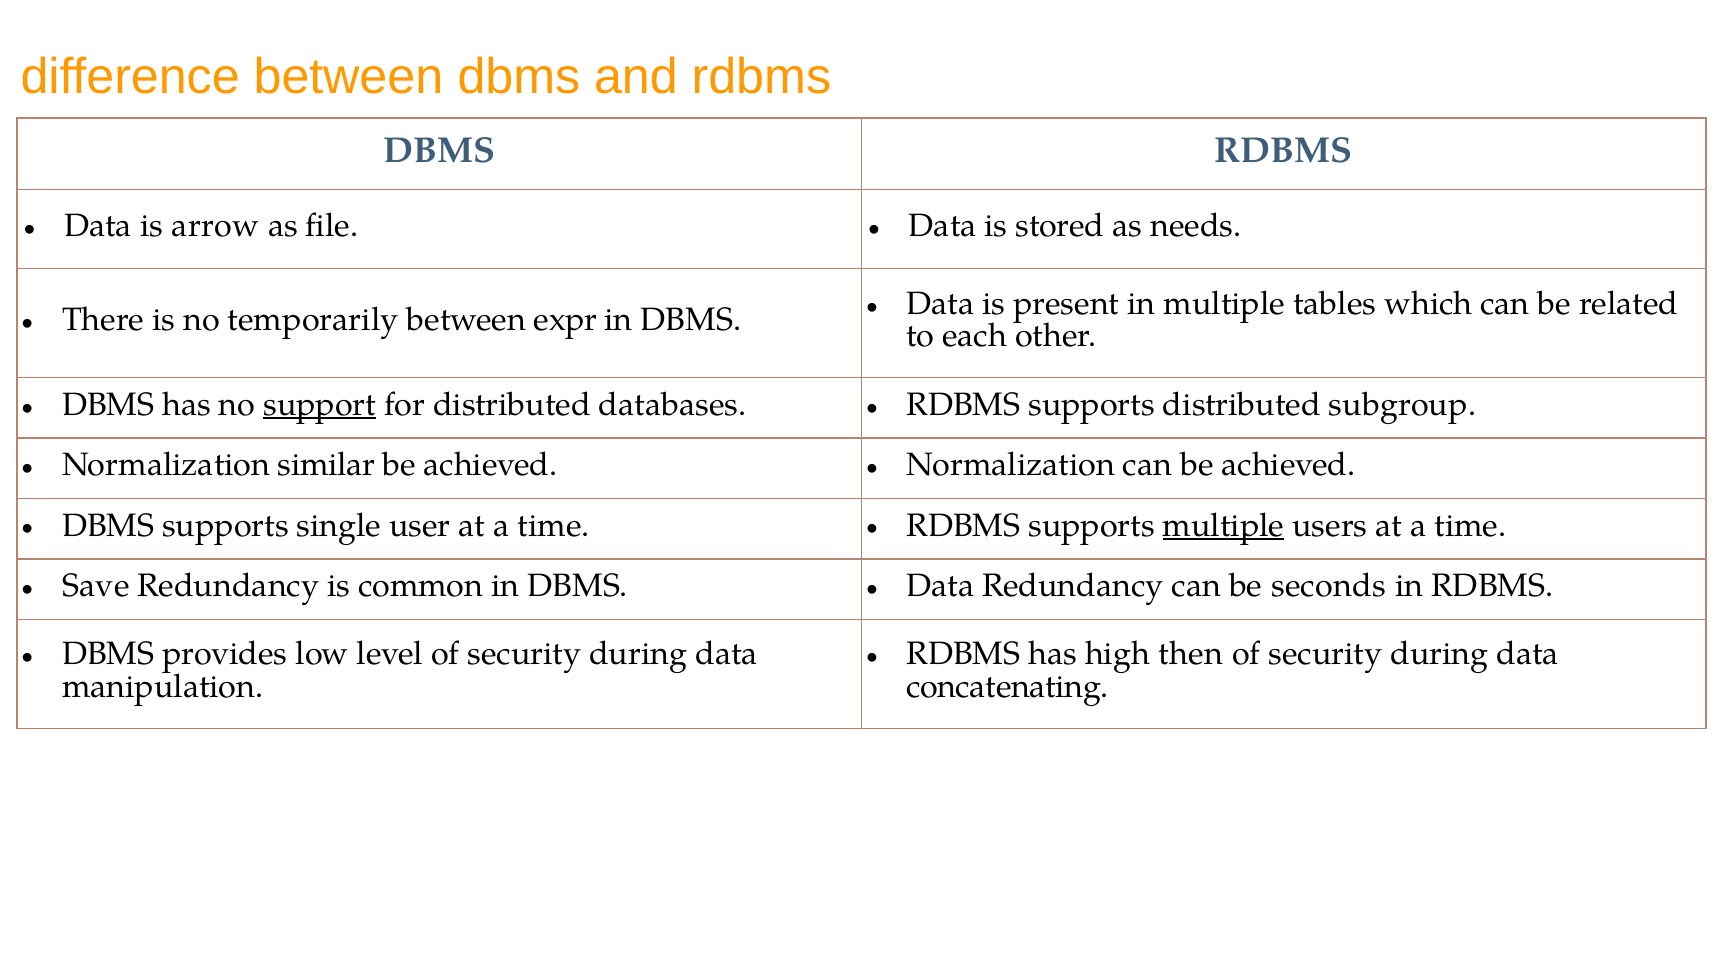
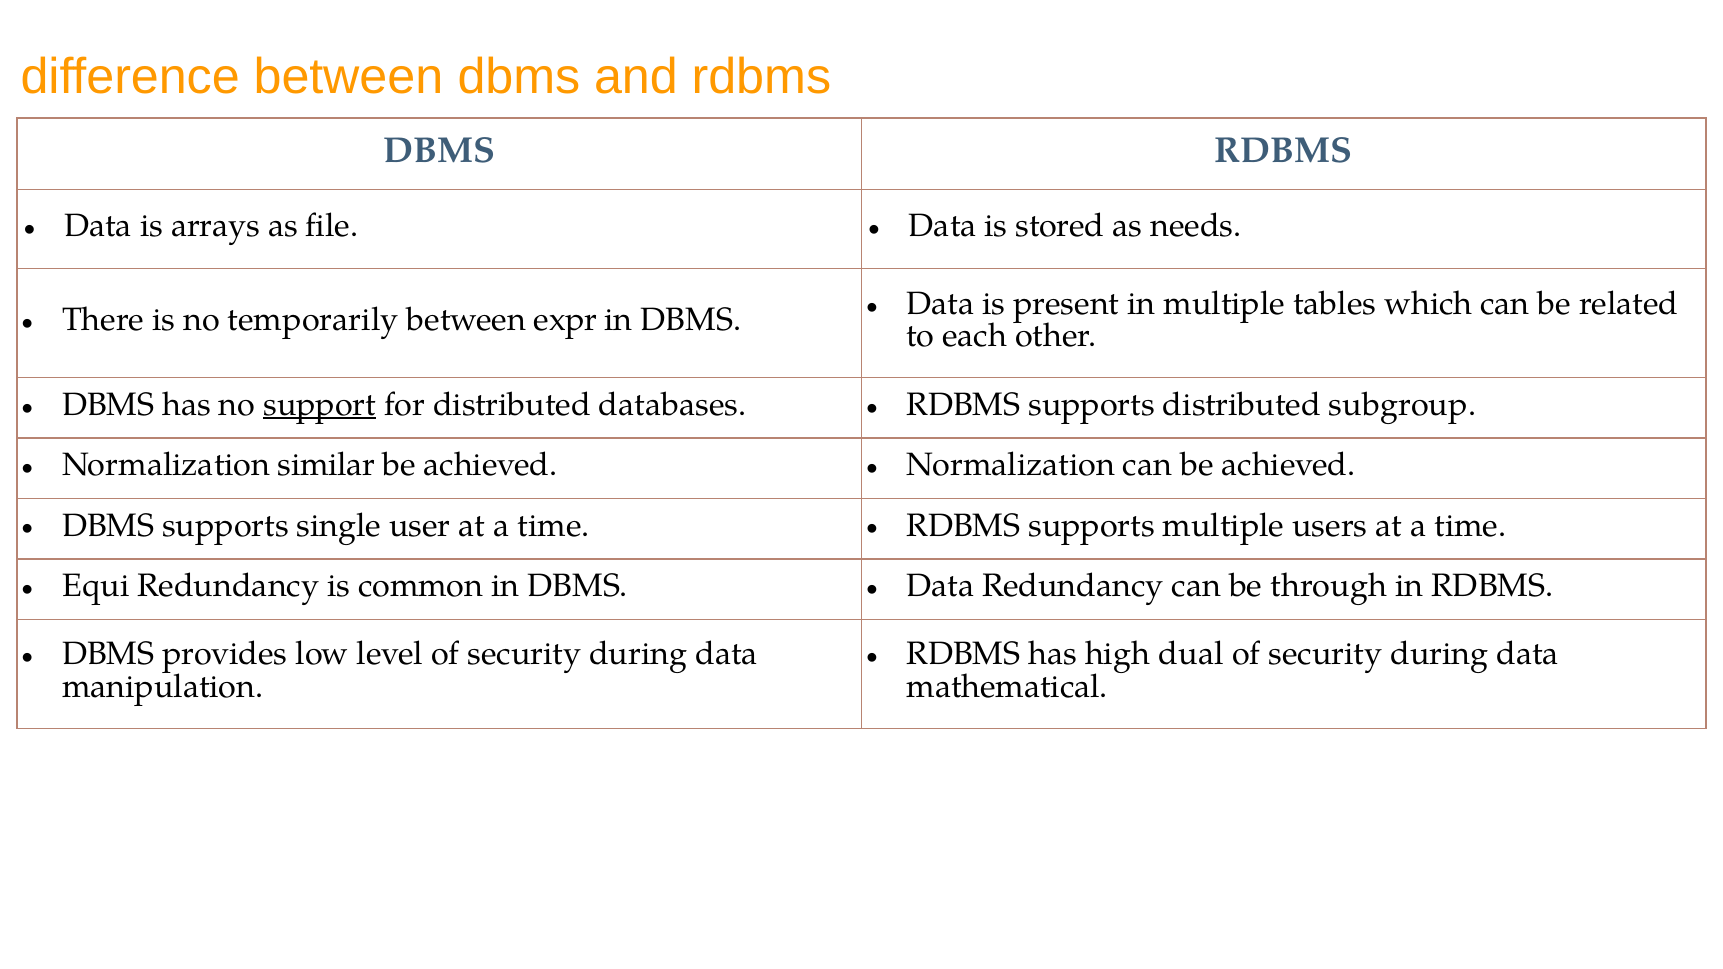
arrow: arrow -> arrays
multiple at (1224, 525) underline: present -> none
Save: Save -> Equi
seconds: seconds -> through
then: then -> dual
concatenating: concatenating -> mathematical
